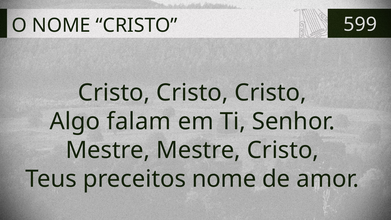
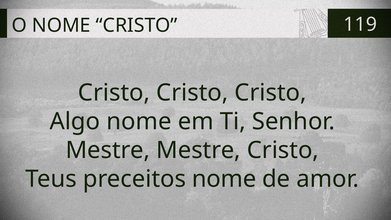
599: 599 -> 119
Algo falam: falam -> nome
